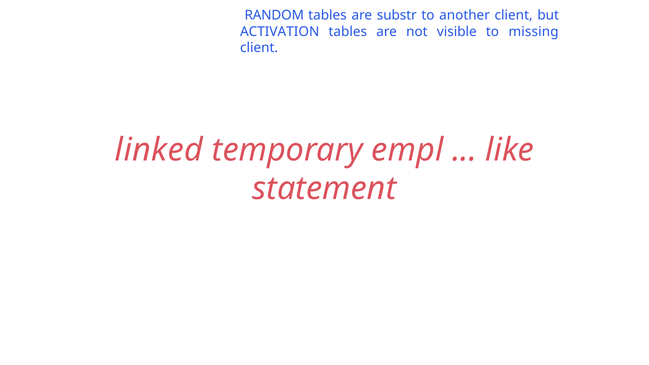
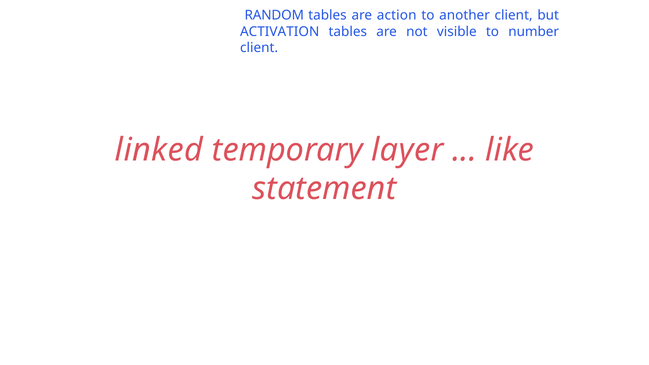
substr: substr -> action
missing: missing -> number
empl: empl -> layer
